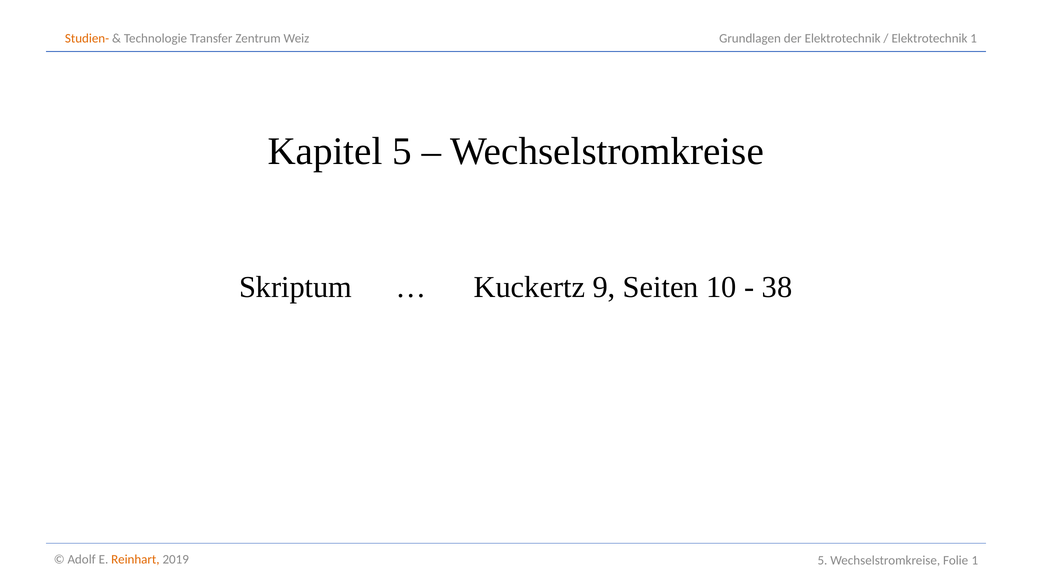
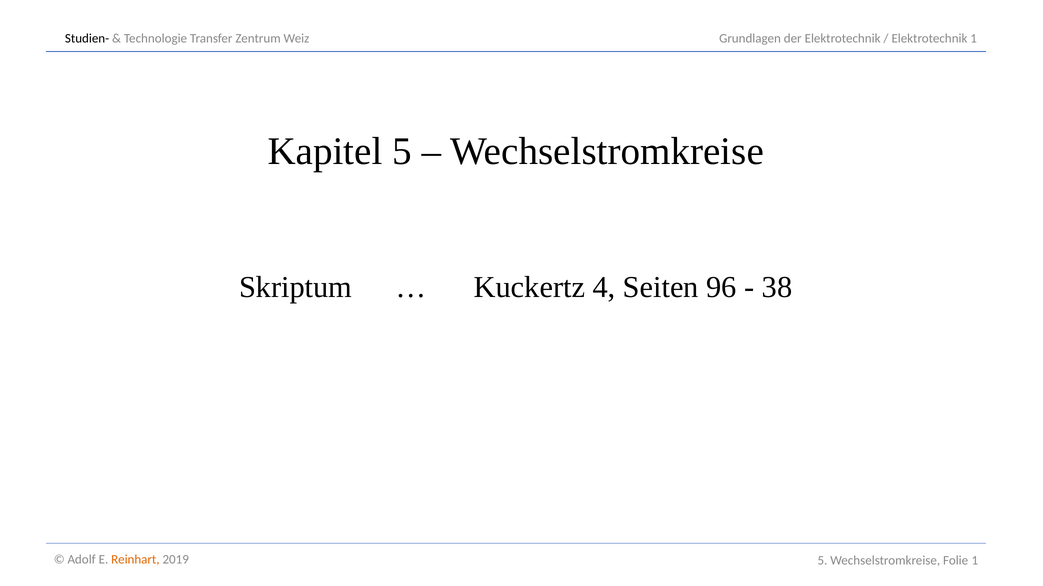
Studien- colour: orange -> black
9: 9 -> 4
10: 10 -> 96
